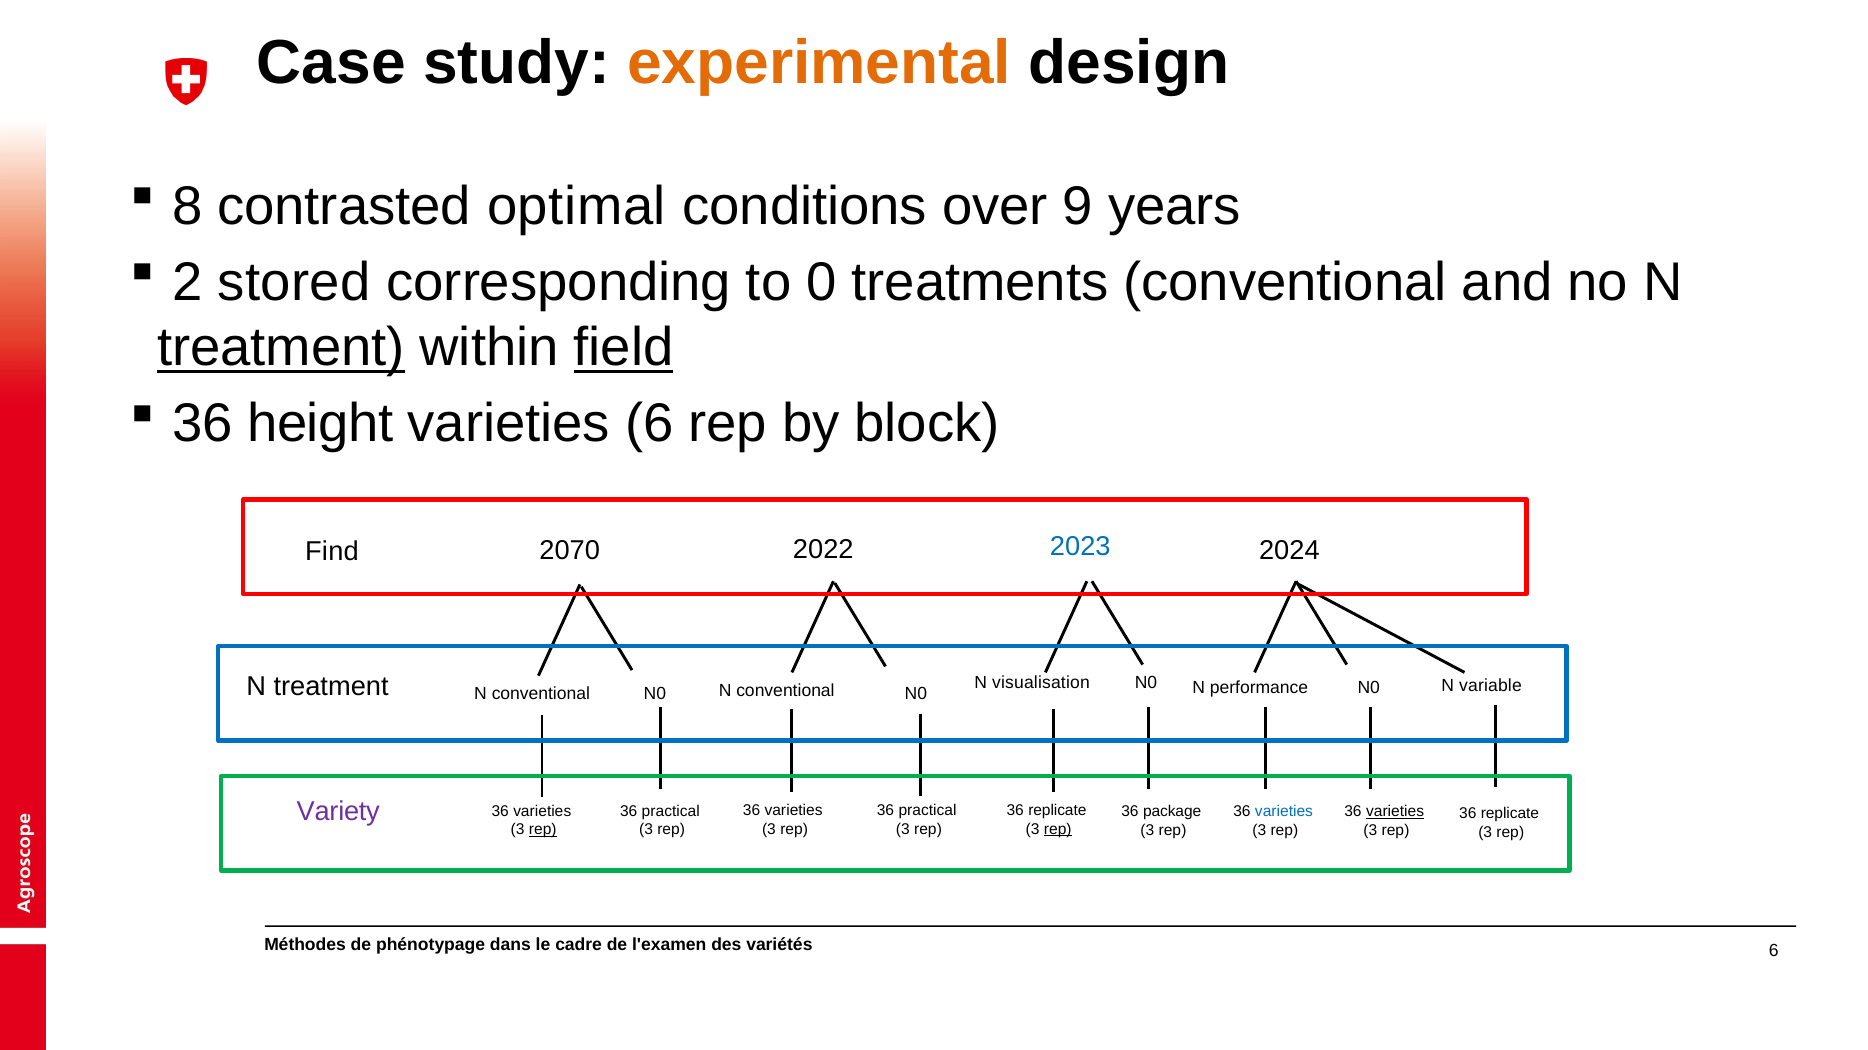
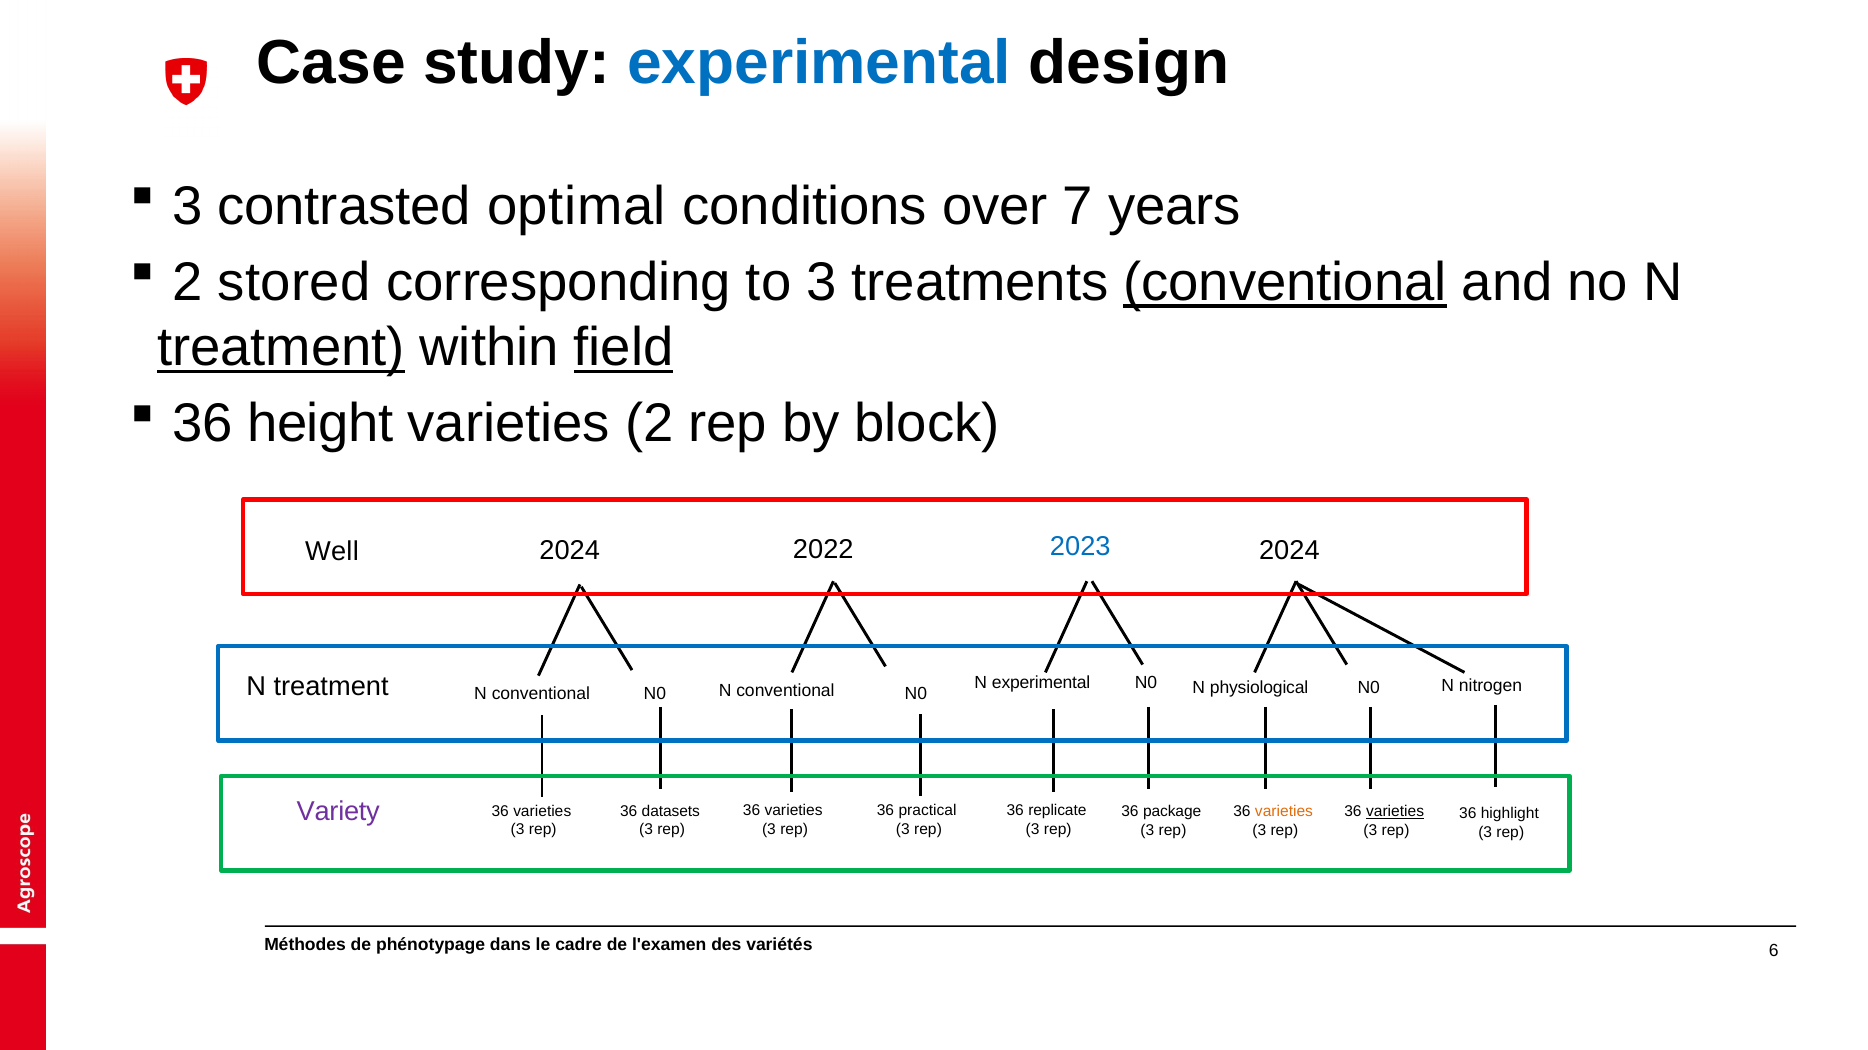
experimental at (819, 63) colour: orange -> blue
8 at (187, 207): 8 -> 3
9: 9 -> 7
to 0: 0 -> 3
conventional at (1285, 283) underline: none -> present
varieties 6: 6 -> 2
2070 at (570, 551): 2070 -> 2024
Find: Find -> Well
variable: variable -> nitrogen
N visualisation: visualisation -> experimental
performance: performance -> physiological
practical at (671, 812): practical -> datasets
varieties at (1284, 812) colour: blue -> orange
replicate at (1510, 814): replicate -> highlight
rep at (1058, 830) underline: present -> none
rep at (543, 830) underline: present -> none
